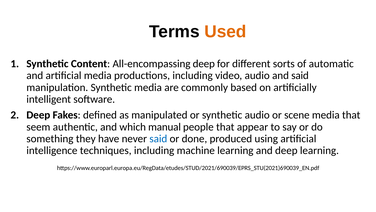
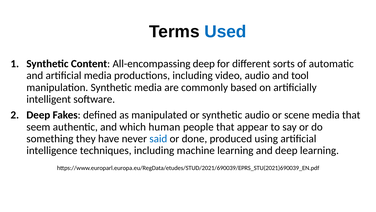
Used colour: orange -> blue
and said: said -> tool
manual: manual -> human
